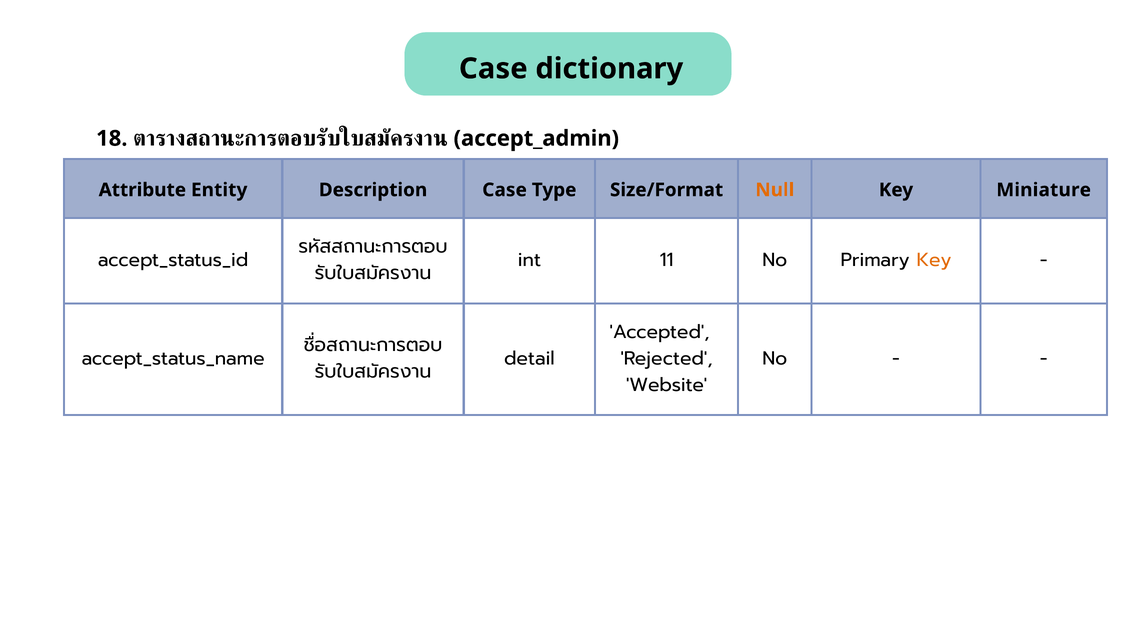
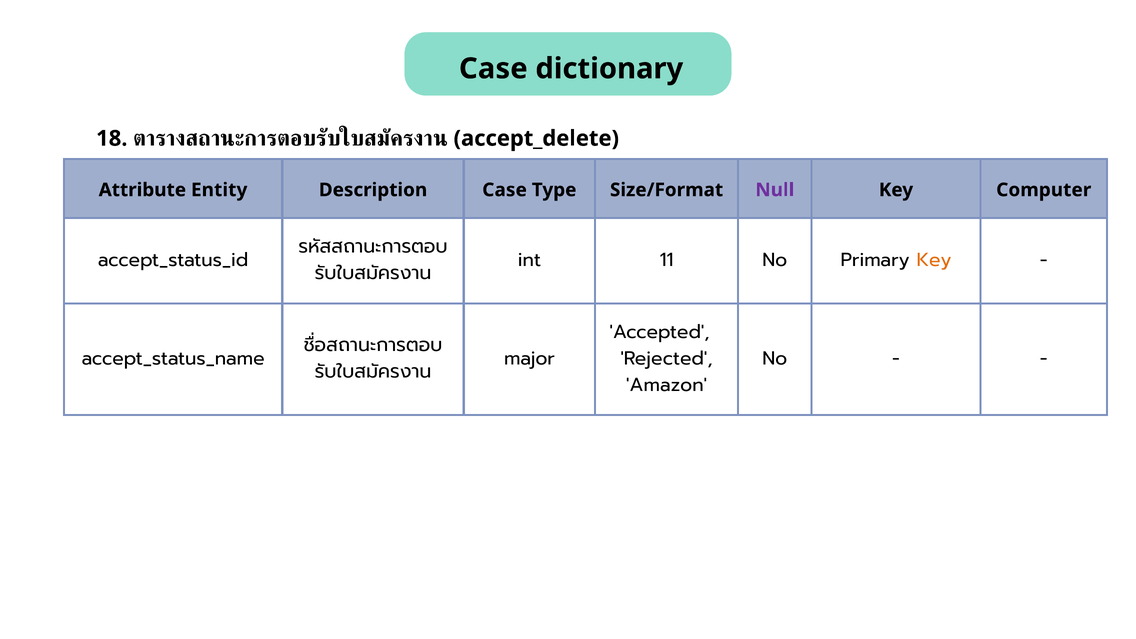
accept_admin: accept_admin -> accept_delete
Null colour: orange -> purple
Miniature: Miniature -> Computer
detail: detail -> major
Website: Website -> Amazon
